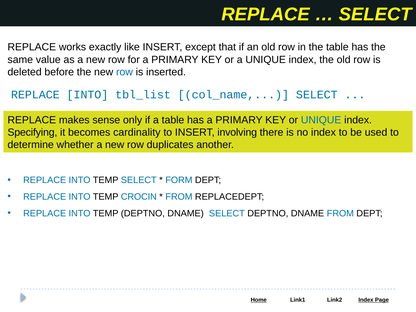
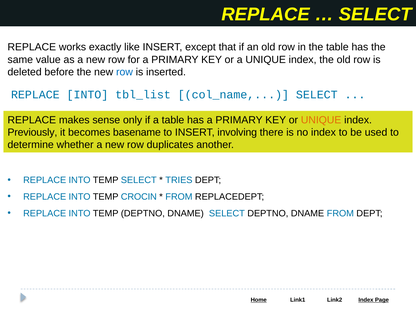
UNIQUE at (321, 120) colour: blue -> orange
Specifying: Specifying -> Previously
cardinality: cardinality -> basename
FORM: FORM -> TRIES
